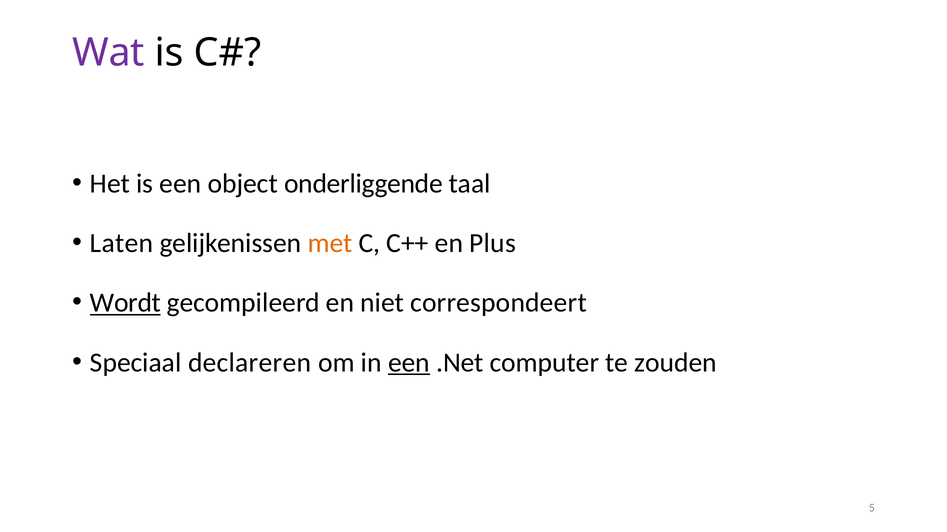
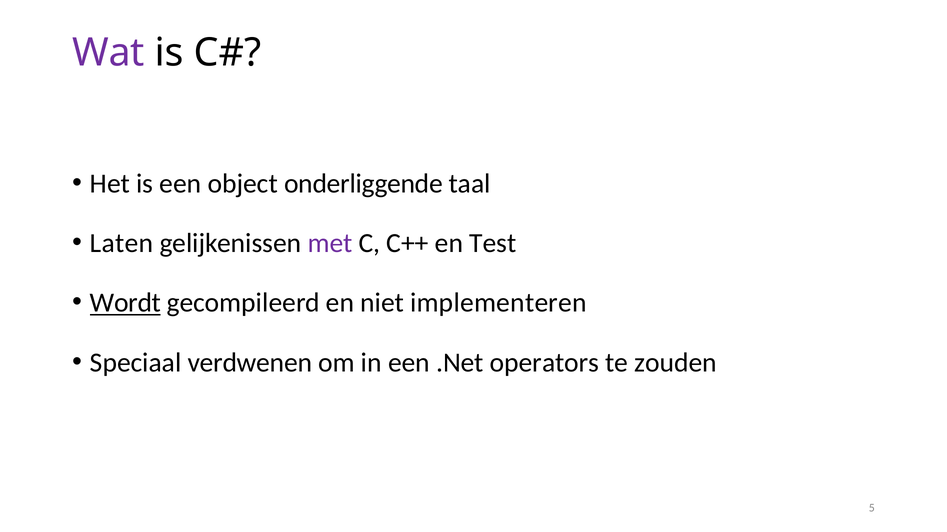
met colour: orange -> purple
Plus: Plus -> Test
correspondeert: correspondeert -> implementeren
declareren: declareren -> verdwenen
een at (409, 363) underline: present -> none
computer: computer -> operators
